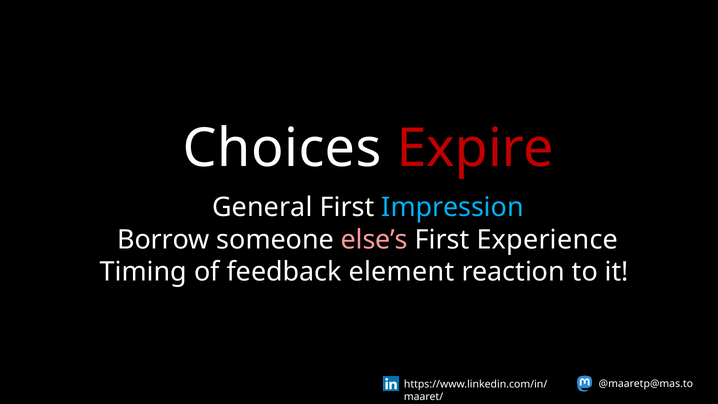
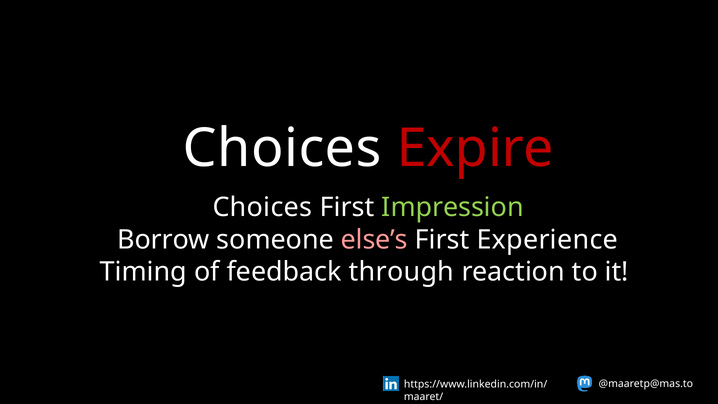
General at (262, 207): General -> Choices
Impression colour: light blue -> light green
element: element -> through
